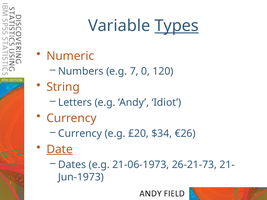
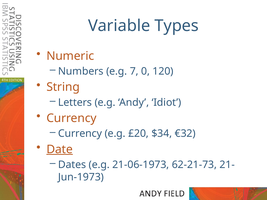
Types underline: present -> none
€26: €26 -> €32
26-21-73: 26-21-73 -> 62-21-73
